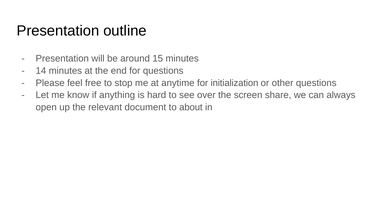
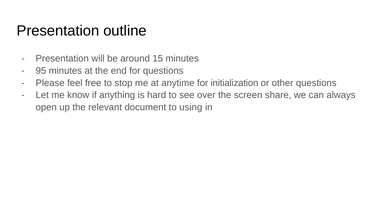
14: 14 -> 95
about: about -> using
